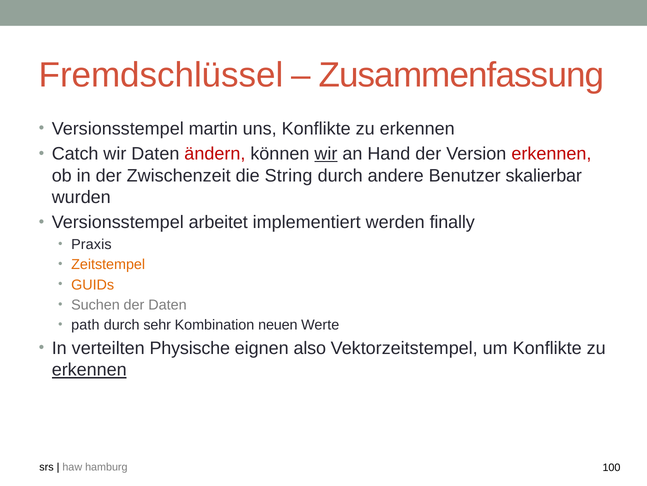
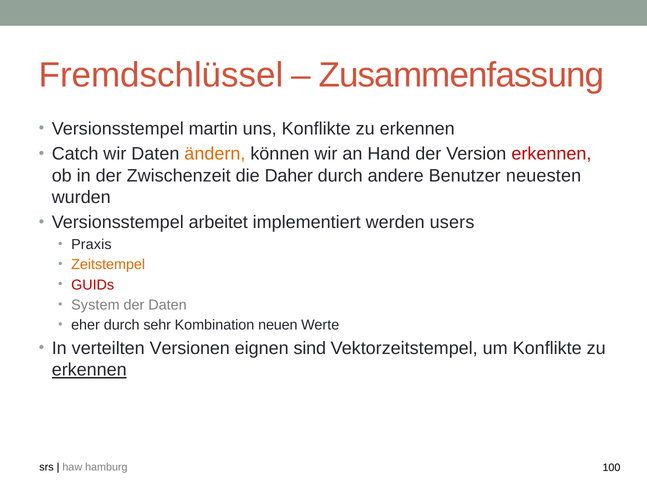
ändern colour: red -> orange
wir at (326, 154) underline: present -> none
String: String -> Daher
skalierbar: skalierbar -> neuesten
finally: finally -> users
GUIDs colour: orange -> red
Suchen: Suchen -> System
path: path -> eher
Physische: Physische -> Versionen
also: also -> sind
